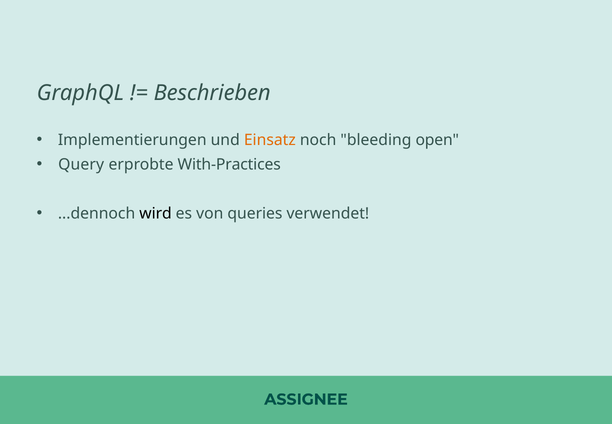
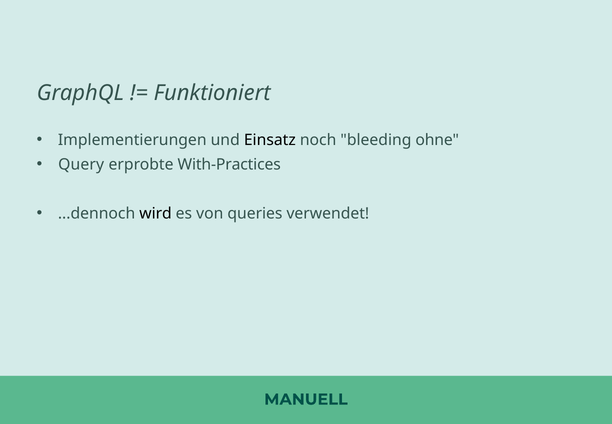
Beschrieben: Beschrieben -> Funktioniert
Einsatz colour: orange -> black
open: open -> ohne
ASSIGNEE: ASSIGNEE -> MANUELL
